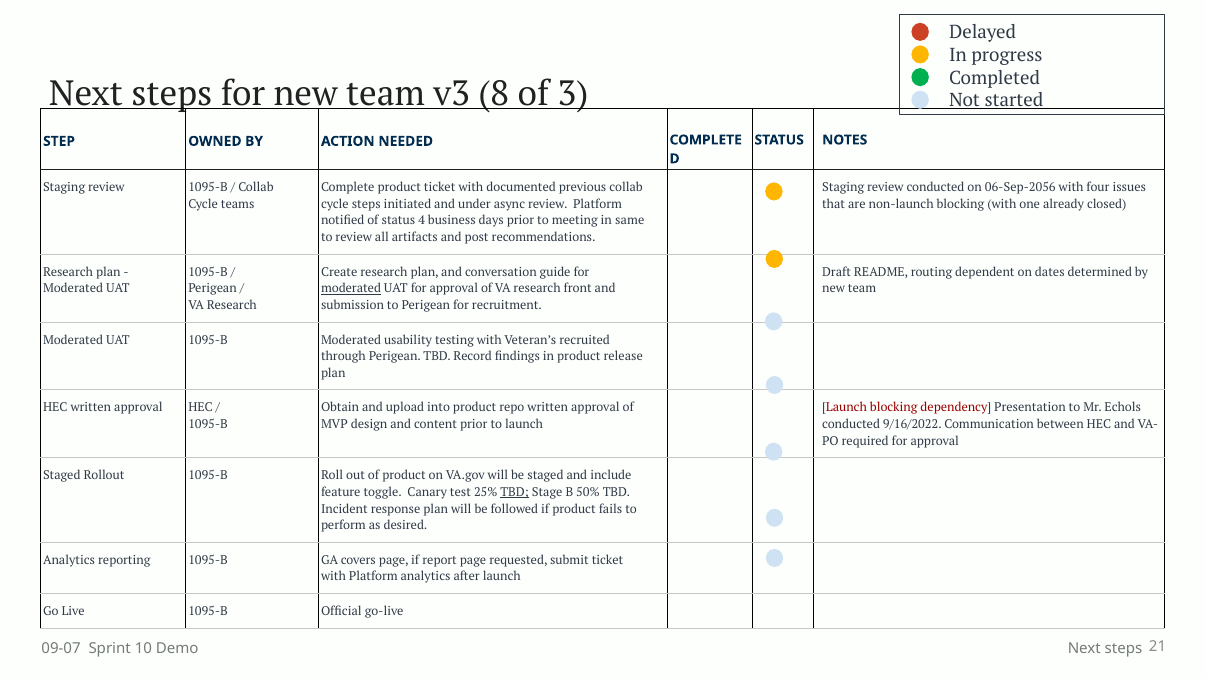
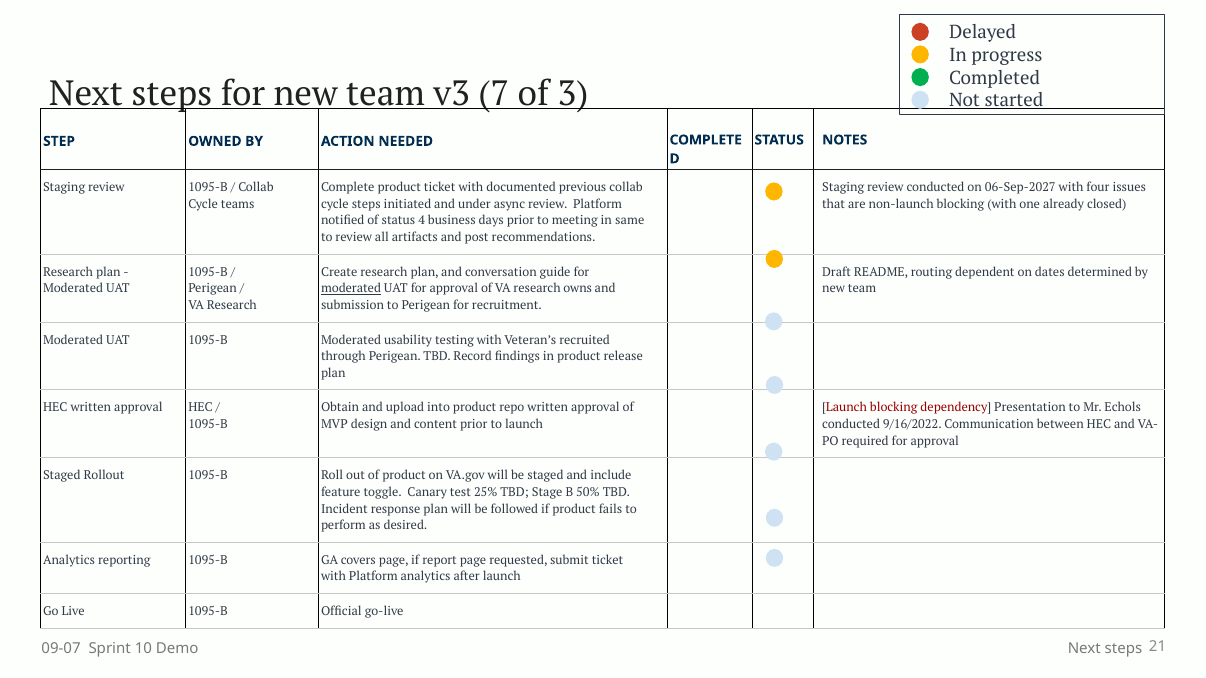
8: 8 -> 7
06-Sep-2056: 06-Sep-2056 -> 06-Sep-2027
front: front -> owns
TBD at (515, 493) underline: present -> none
